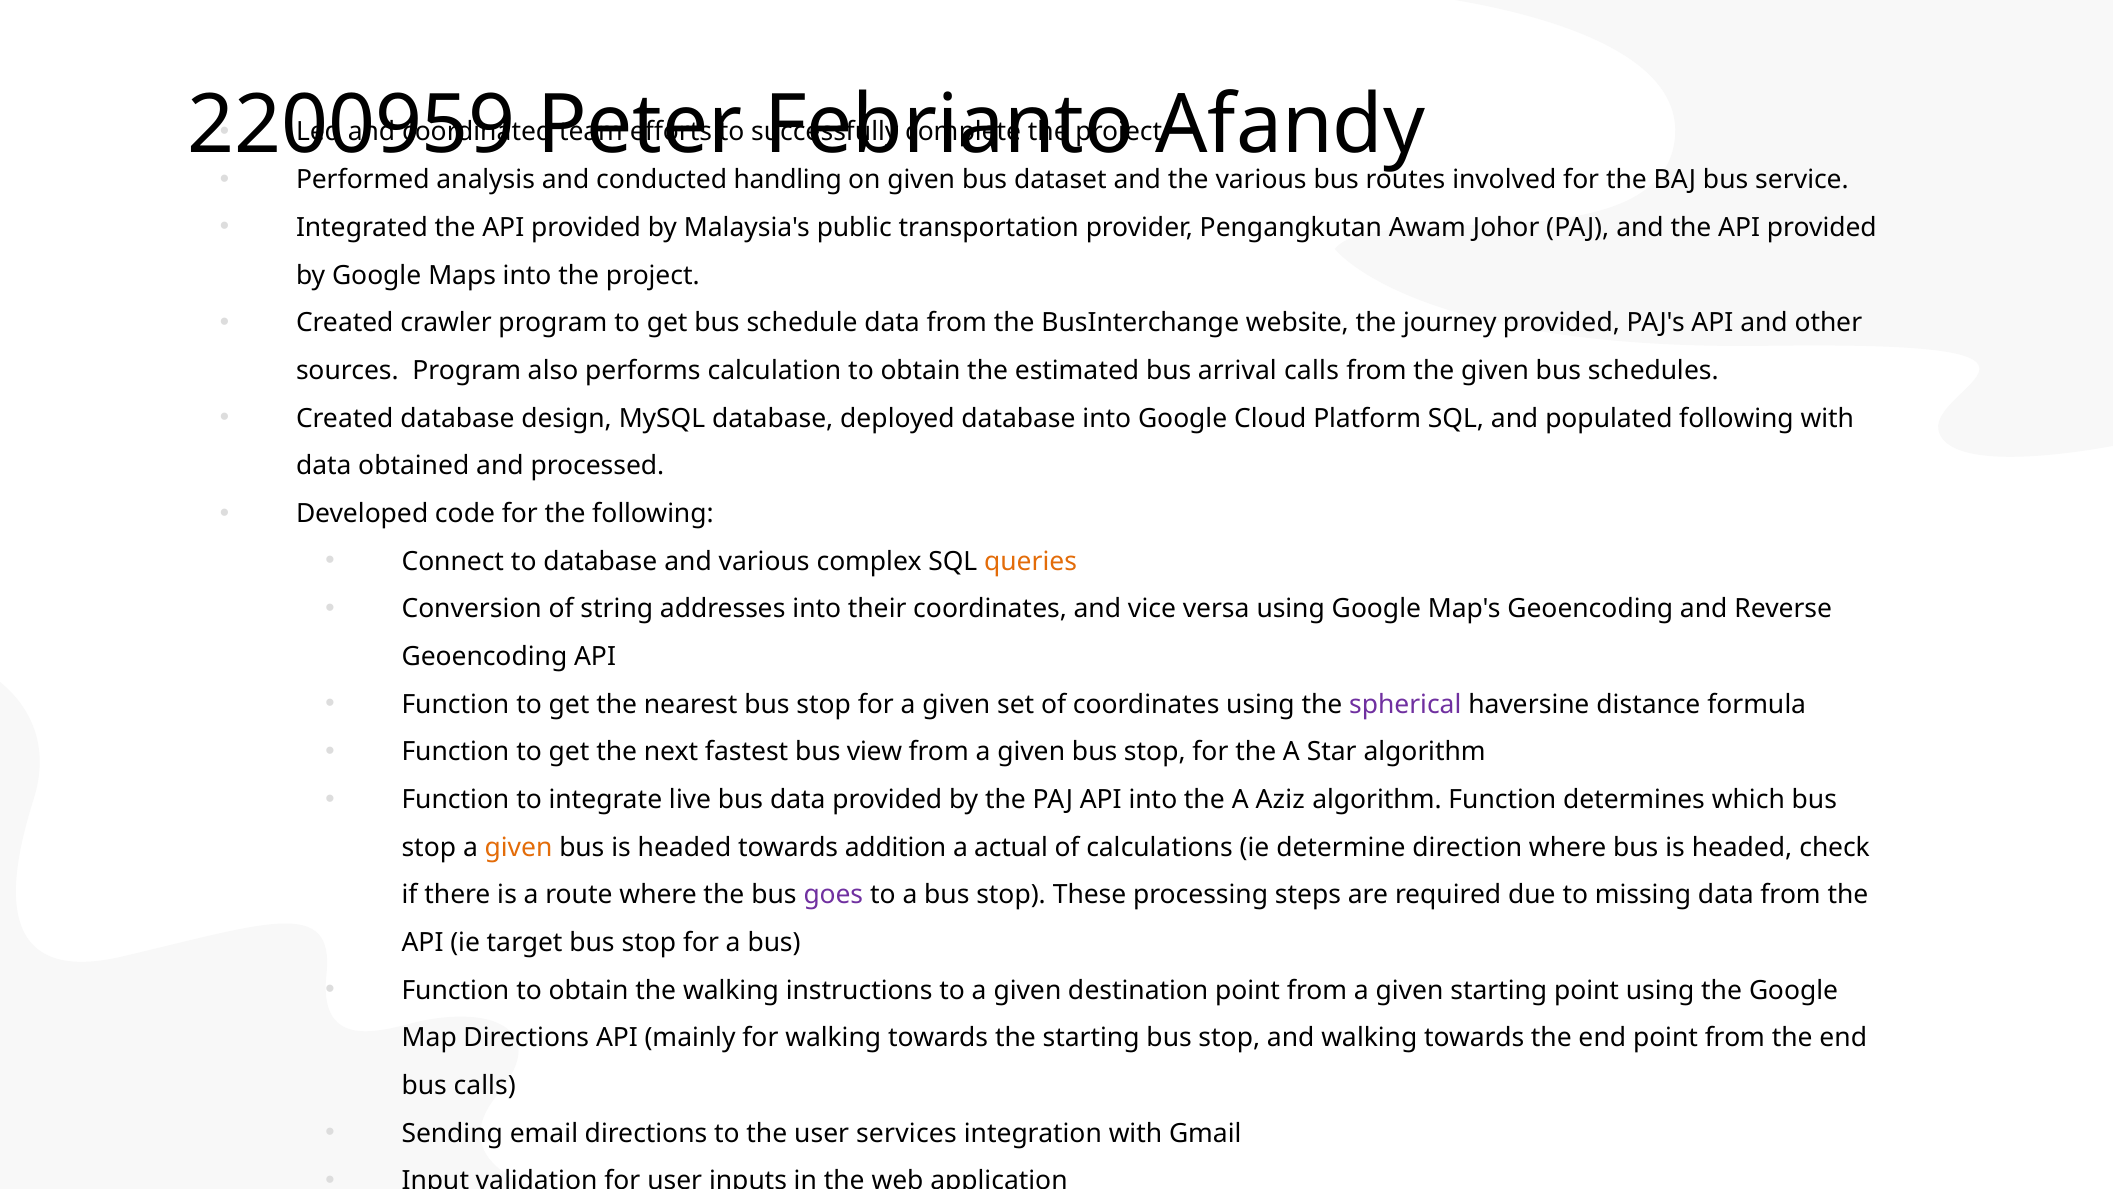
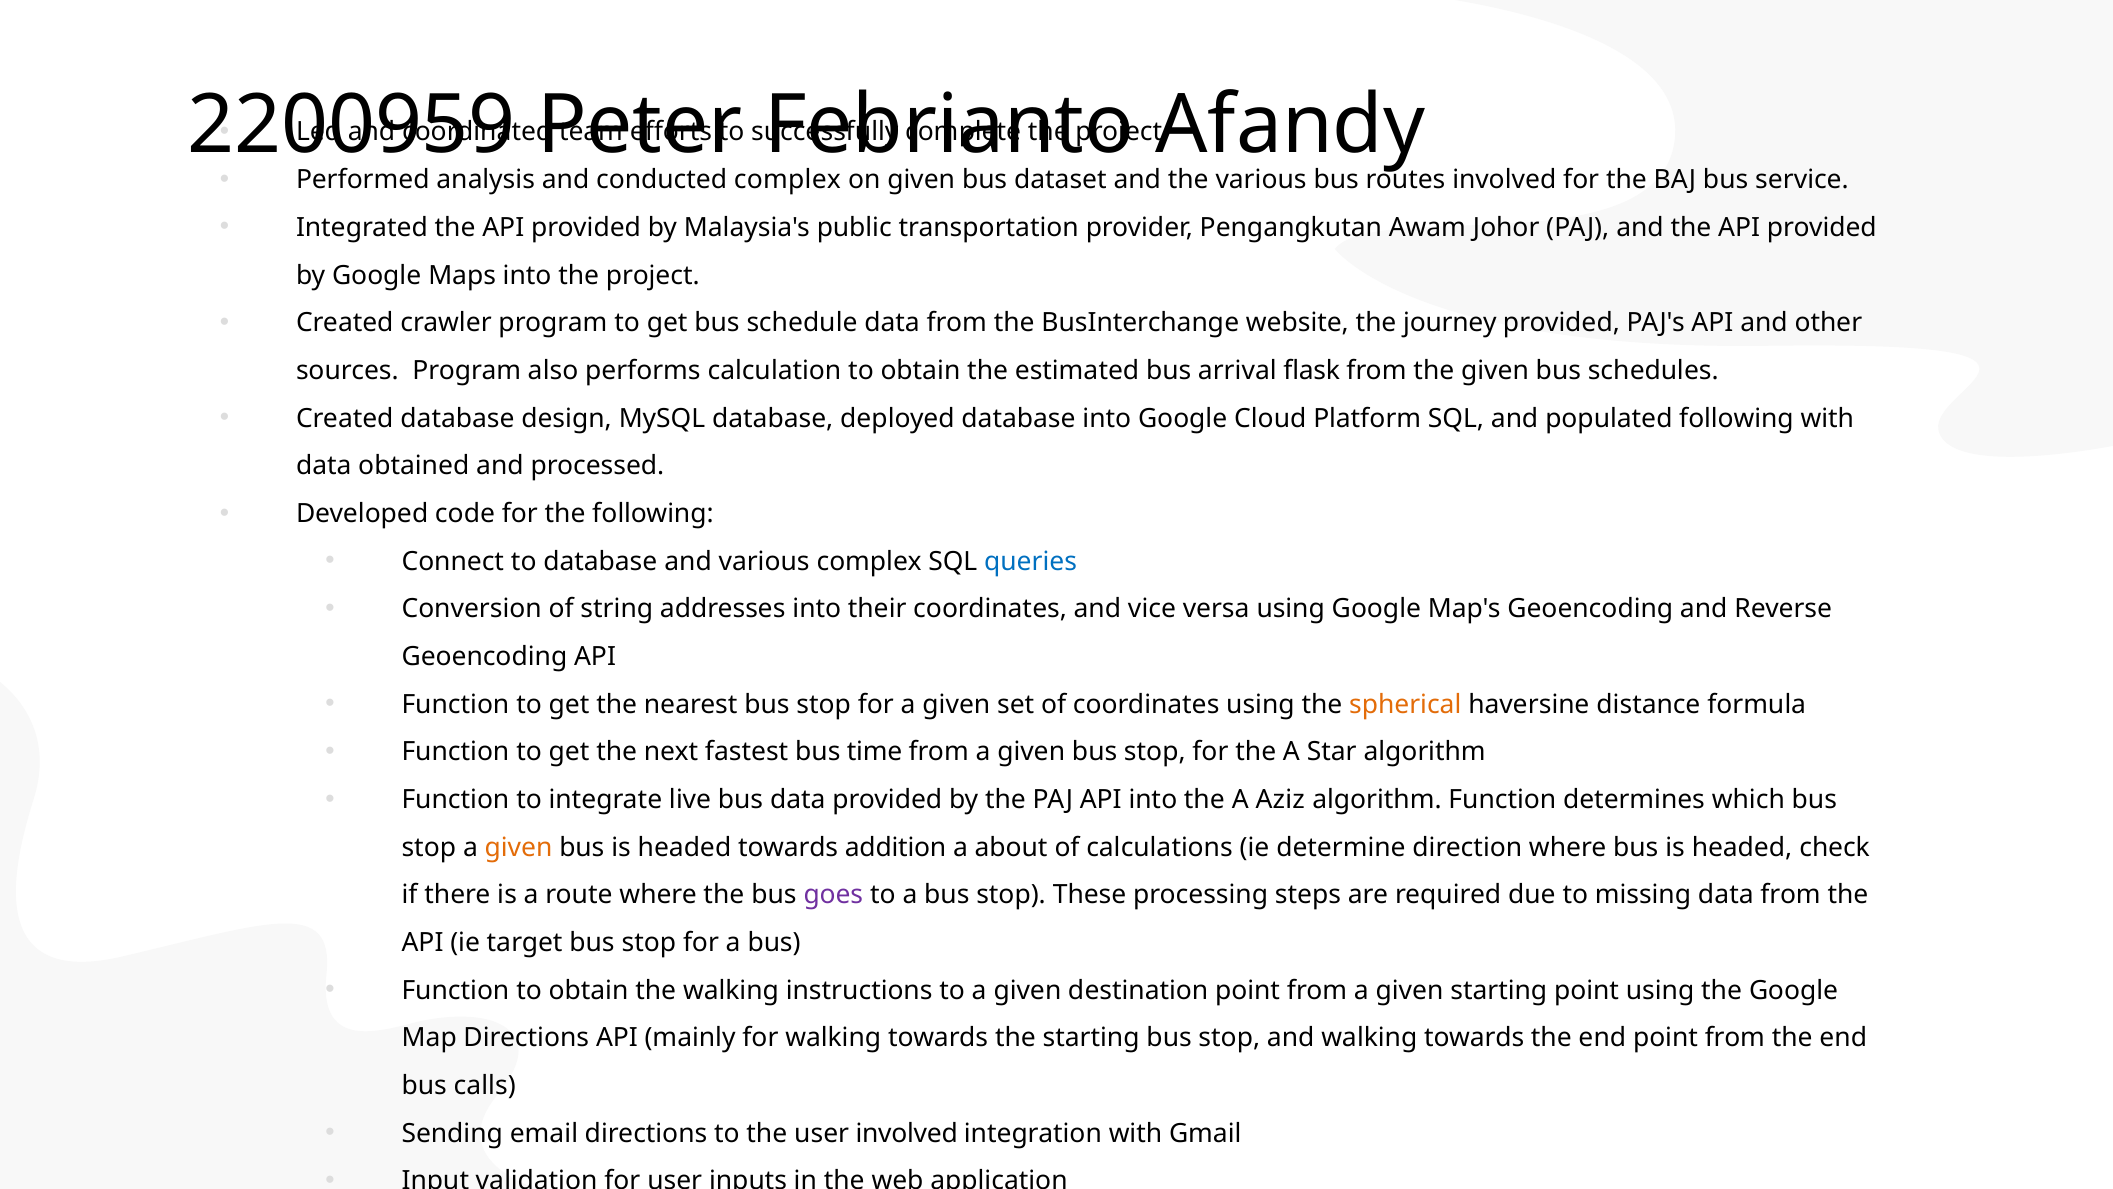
handling at (788, 180): handling -> complex
arrival calls: calls -> flask
queries colour: orange -> blue
spherical colour: purple -> orange
view: view -> time
actual: actual -> about
user services: services -> involved
